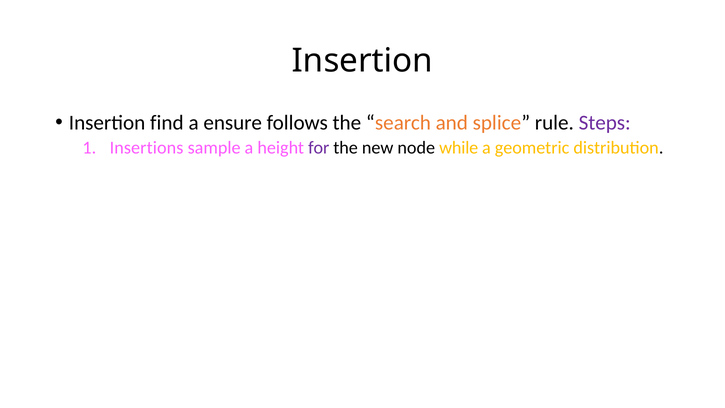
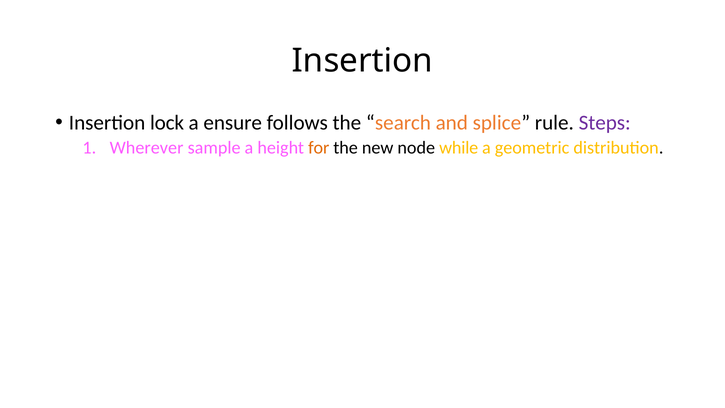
find: find -> lock
Insertions: Insertions -> Wherever
for colour: purple -> orange
